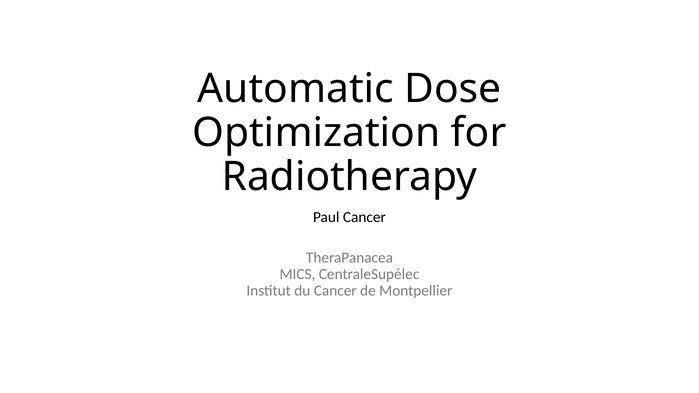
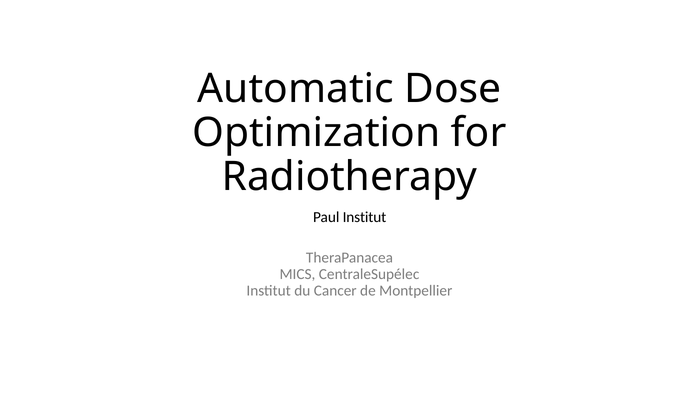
Paul Cancer: Cancer -> Institut
